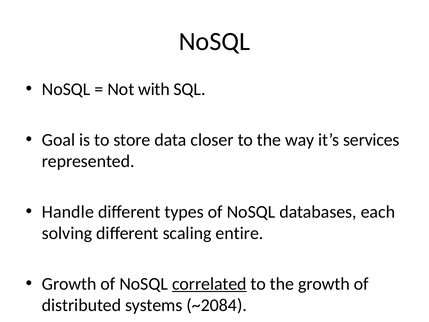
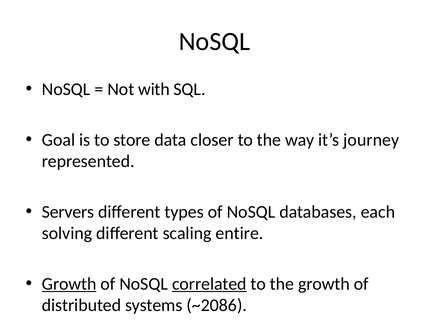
services: services -> journey
Handle: Handle -> Servers
Growth at (69, 284) underline: none -> present
~2084: ~2084 -> ~2086
